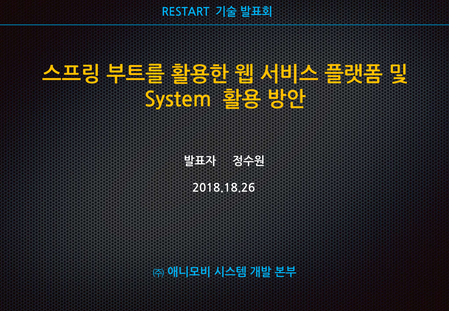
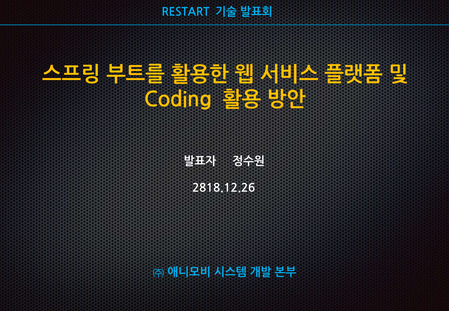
System: System -> Coding
2018.18.26: 2018.18.26 -> 2818.12.26
